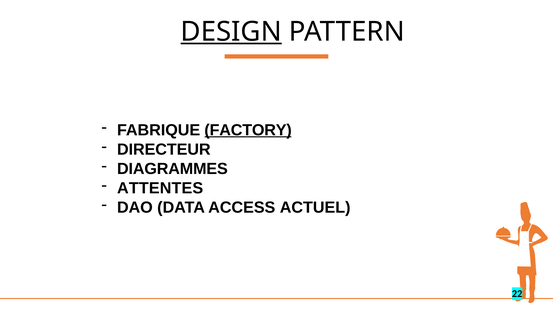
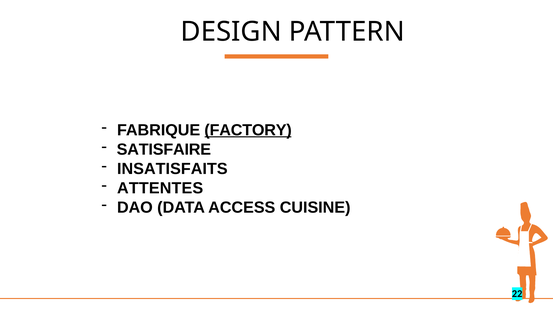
DESIGN underline: present -> none
DIRECTEUR: DIRECTEUR -> SATISFAIRE
DIAGRAMMES: DIAGRAMMES -> INSATISFAITS
ACTUEL: ACTUEL -> CUISINE
